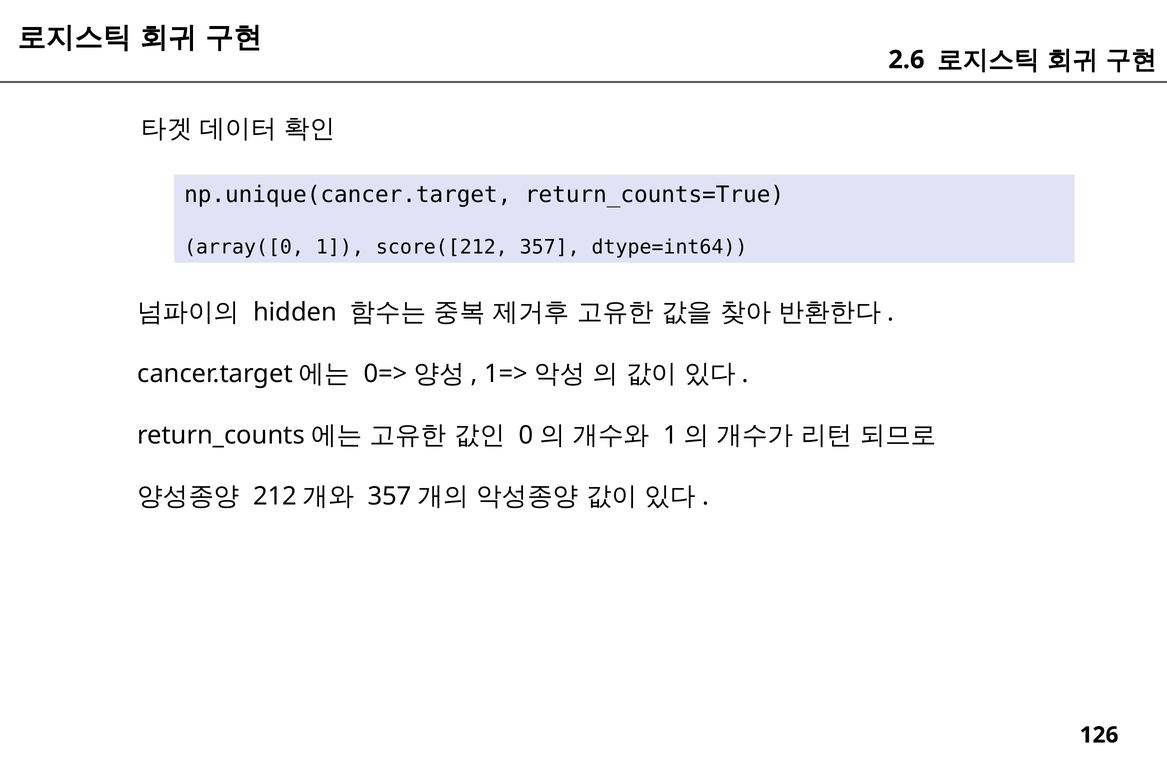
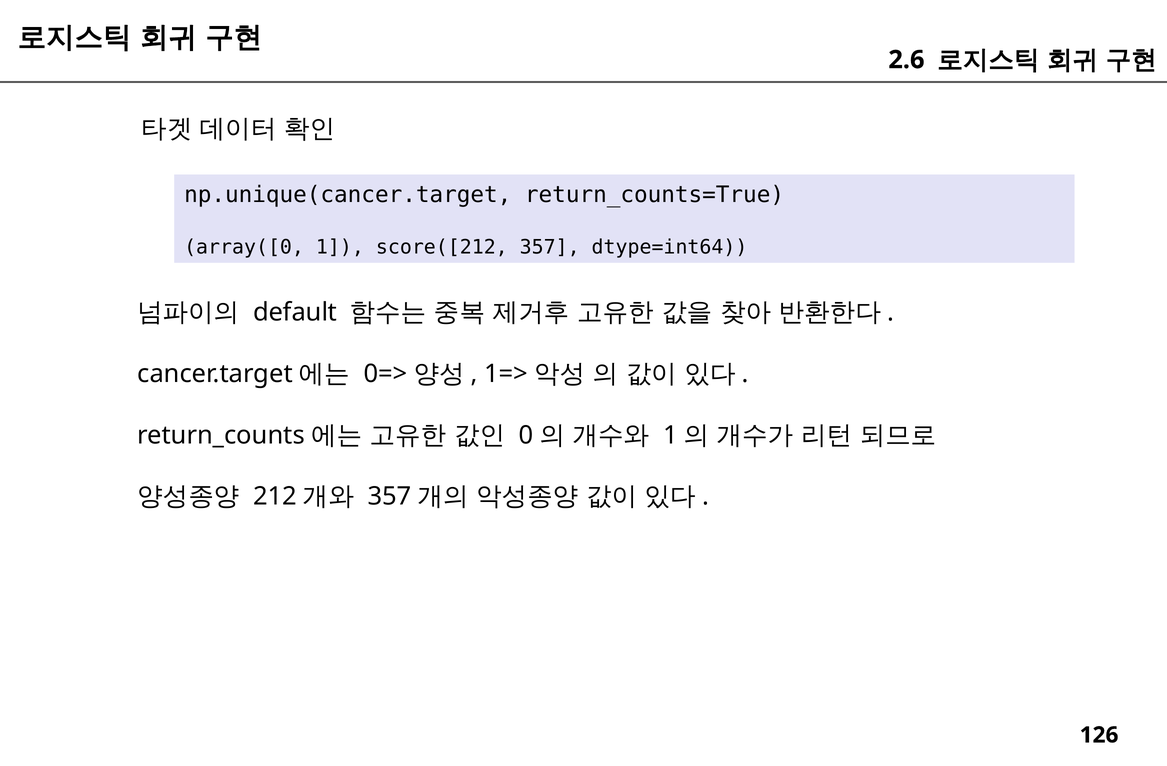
hidden: hidden -> default
